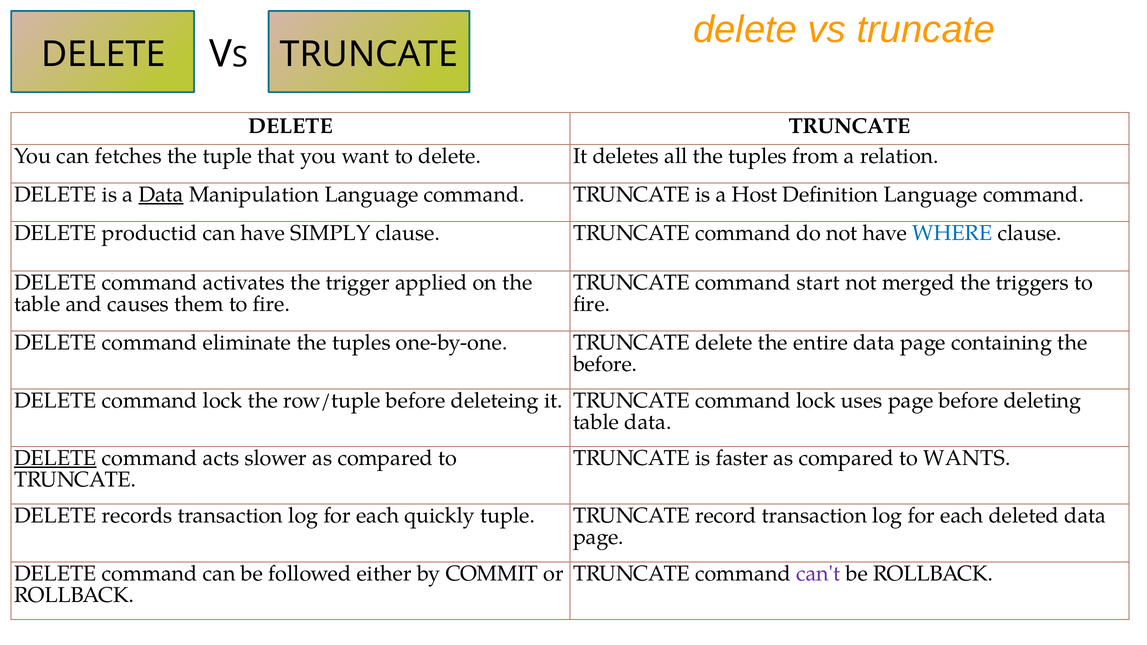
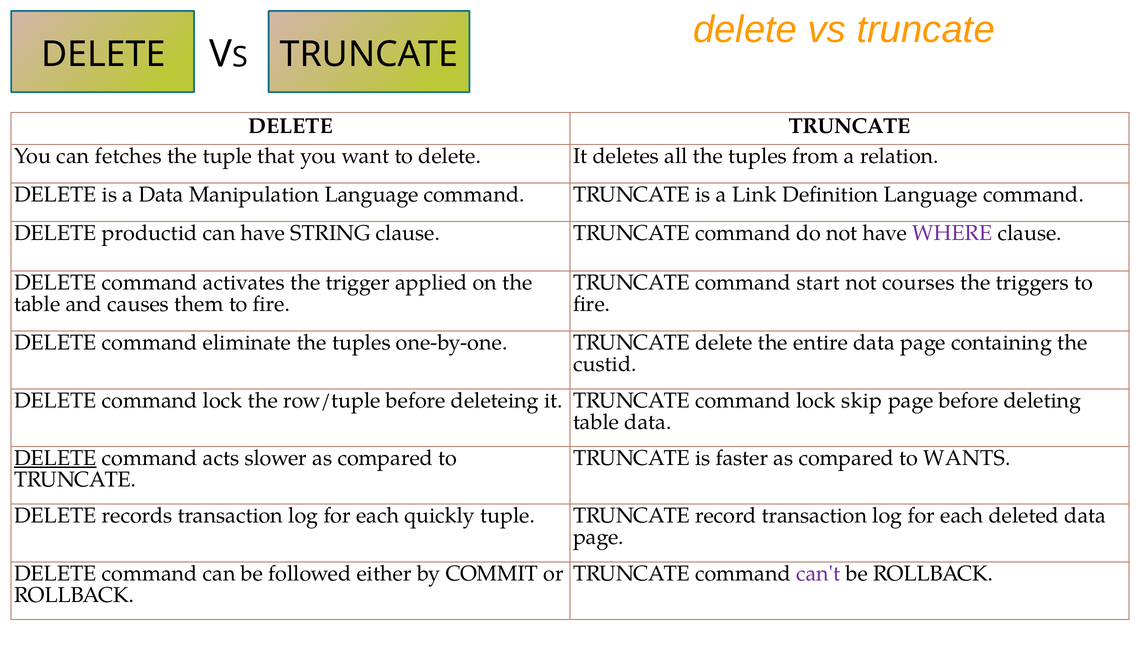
Data at (161, 195) underline: present -> none
Host: Host -> Link
SIMPLY: SIMPLY -> STRING
WHERE colour: blue -> purple
merged: merged -> courses
before at (605, 364): before -> custid
uses: uses -> skip
